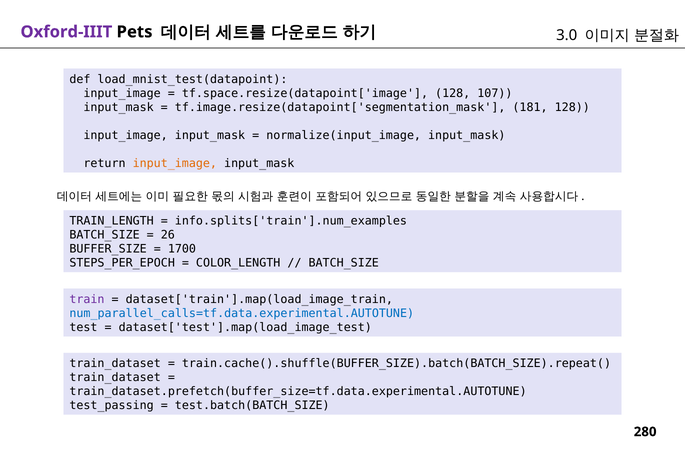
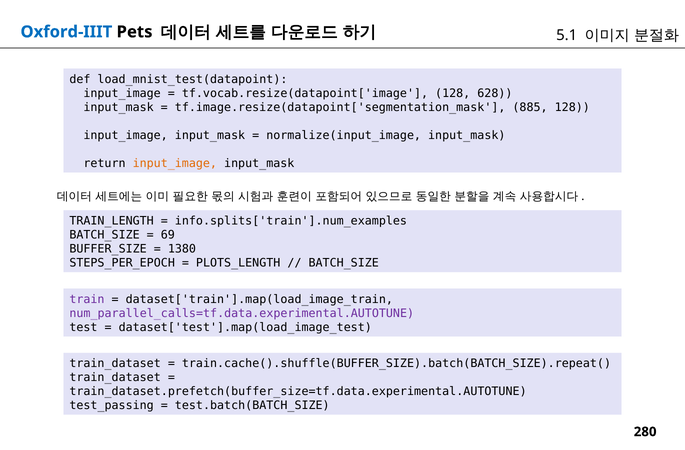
Oxford-IIIT colour: purple -> blue
3.0: 3.0 -> 5.1
tf.space.resize(datapoint['image: tf.space.resize(datapoint['image -> tf.vocab.resize(datapoint['image
107: 107 -> 628
181: 181 -> 885
26: 26 -> 69
1700: 1700 -> 1380
COLOR_LENGTH: COLOR_LENGTH -> PLOTS_LENGTH
num_parallel_calls=tf.data.experimental.AUTOTUNE colour: blue -> purple
